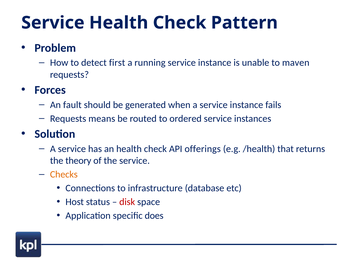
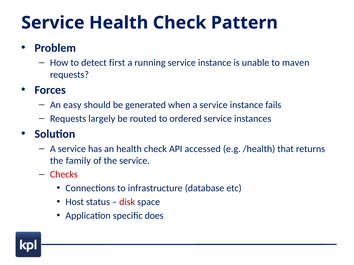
fault: fault -> easy
means: means -> largely
offerings: offerings -> accessed
theory: theory -> family
Checks colour: orange -> red
